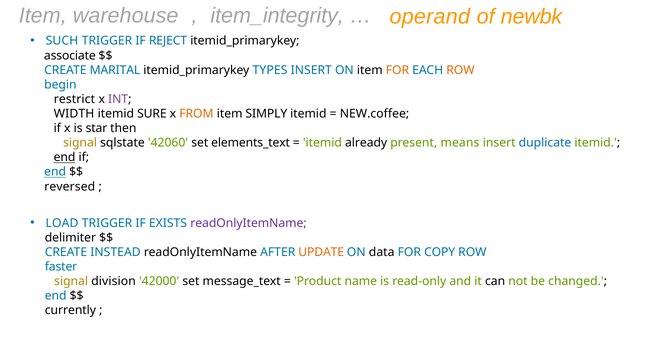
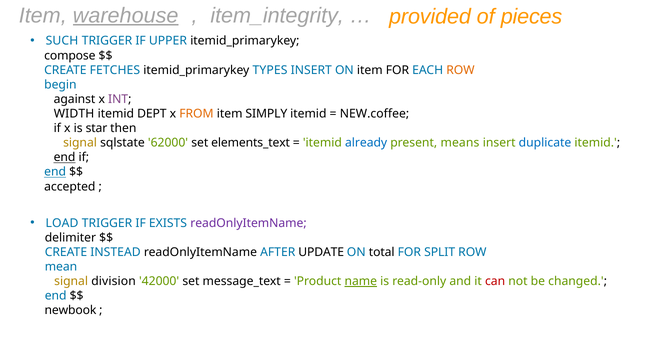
warehouse underline: none -> present
operand: operand -> provided
newbk: newbk -> pieces
REJECT: REJECT -> UPPER
associate: associate -> compose
MARITAL: MARITAL -> FETCHES
FOR at (397, 70) colour: orange -> black
restrict: restrict -> against
SURE: SURE -> DEPT
42060: 42060 -> 62000
already colour: black -> blue
reversed: reversed -> accepted
UPDATE colour: orange -> black
data: data -> total
COPY: COPY -> SPLIT
faster: faster -> mean
name underline: none -> present
can colour: black -> red
currently: currently -> newbook
